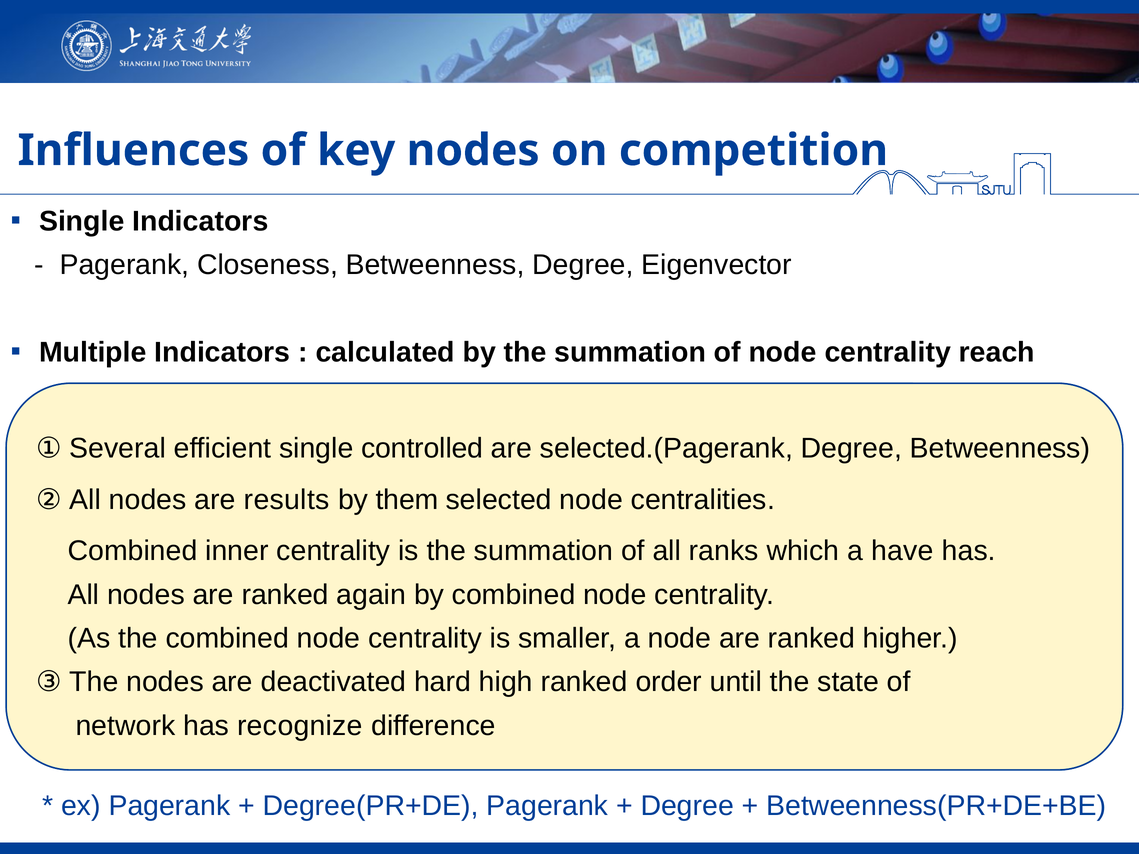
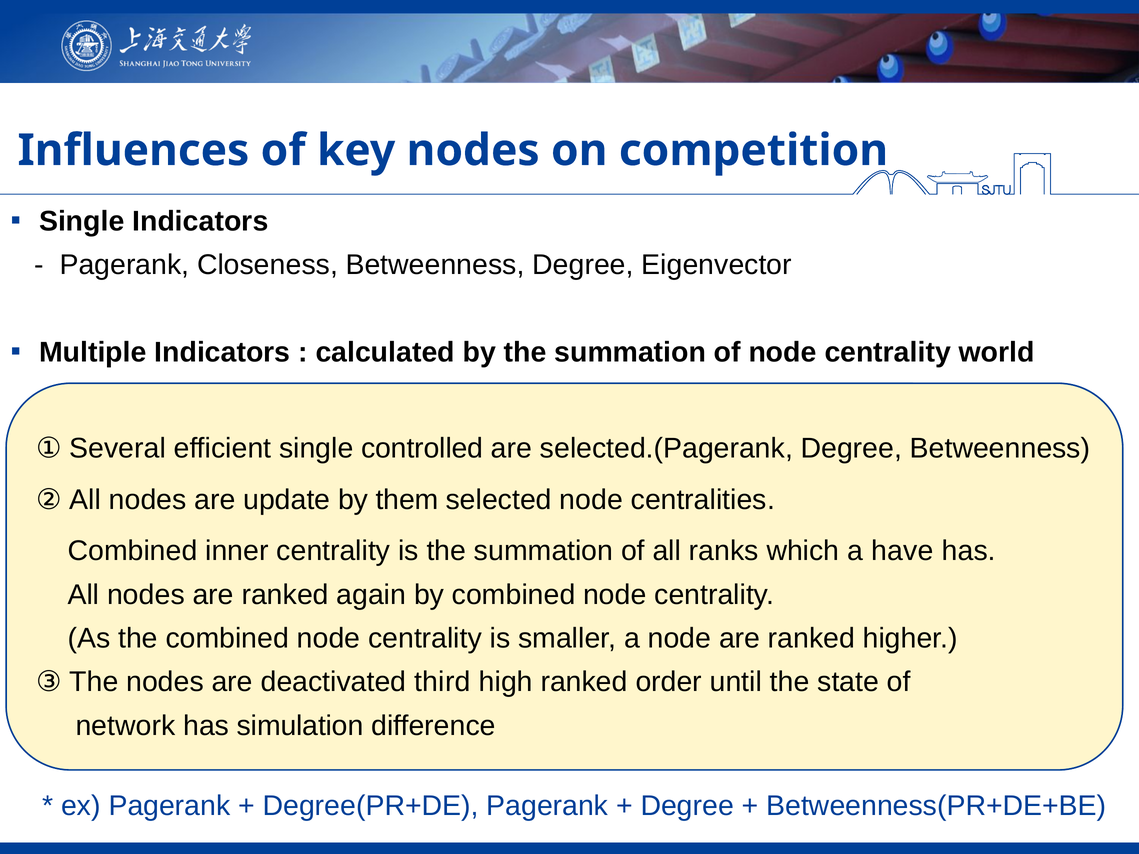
reach: reach -> world
results: results -> update
hard: hard -> third
recognize: recognize -> simulation
